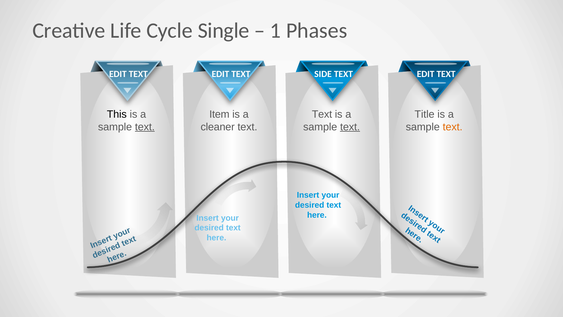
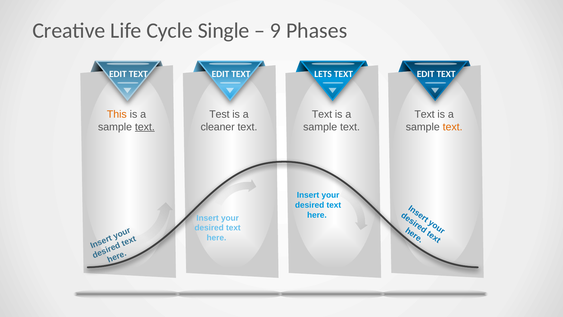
1: 1 -> 9
SIDE: SIDE -> LETS
This colour: black -> orange
Item: Item -> Test
Title at (425, 114): Title -> Text
text at (350, 127) underline: present -> none
